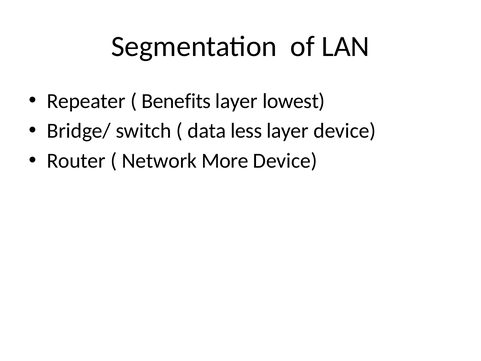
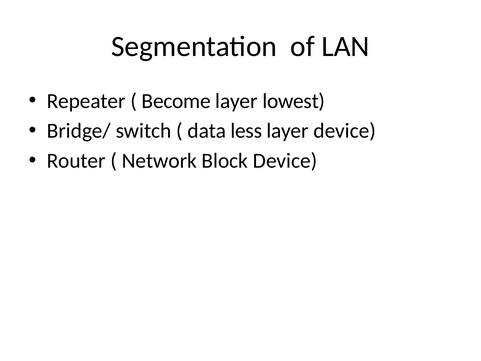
Benefits: Benefits -> Become
More: More -> Block
